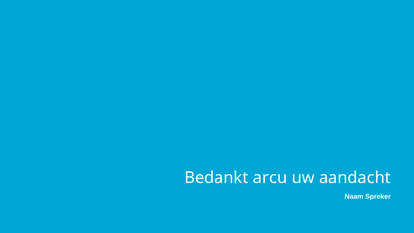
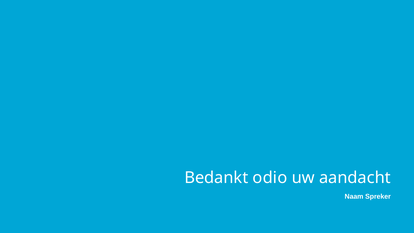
arcu: arcu -> odio
